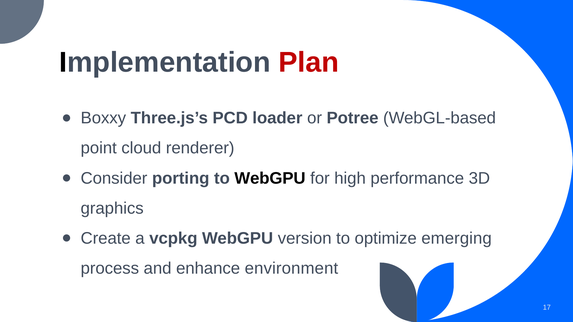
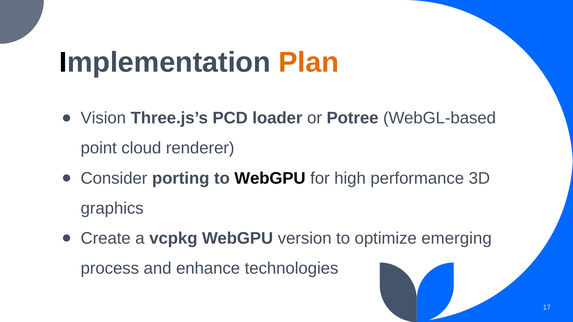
Plan colour: red -> orange
Boxxy: Boxxy -> Vision
environment: environment -> technologies
